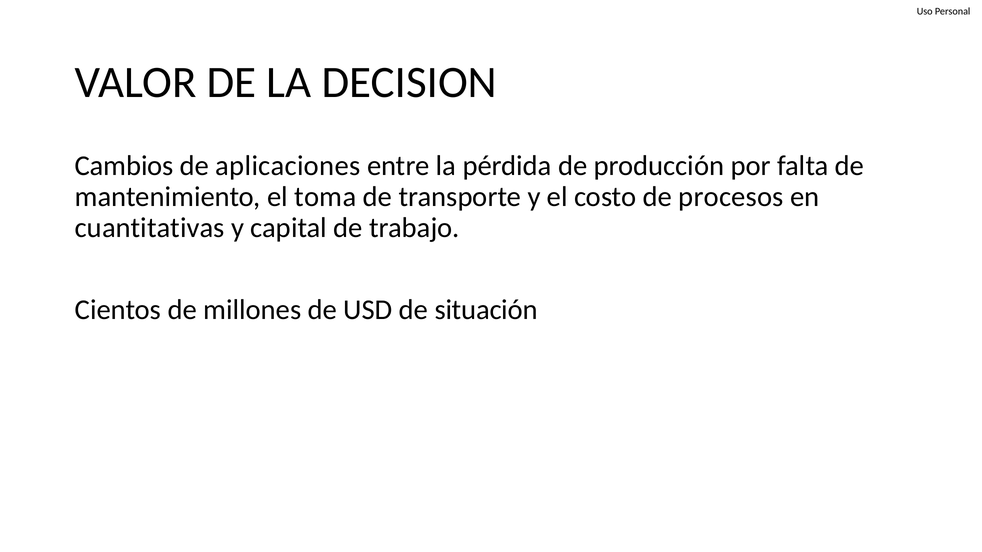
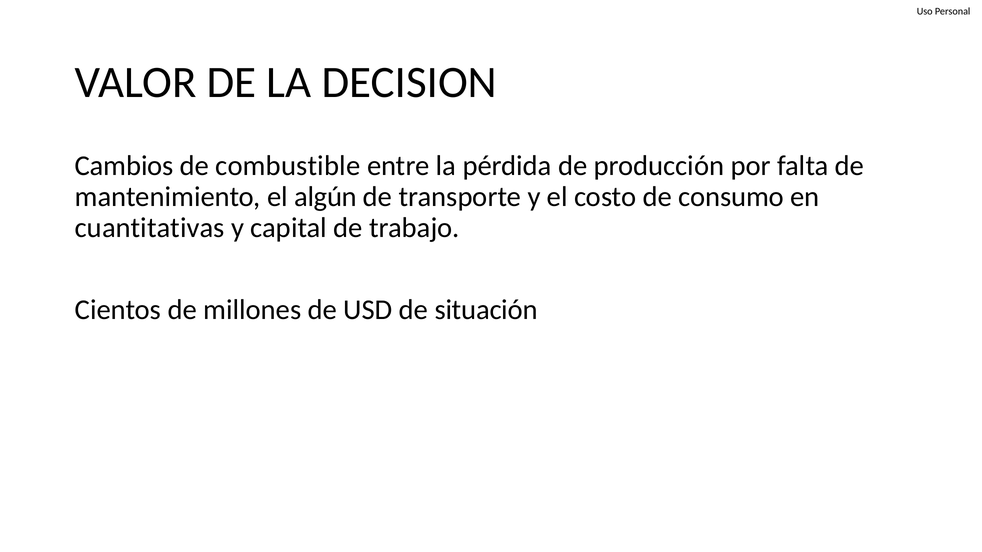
aplicaciones: aplicaciones -> combustible
toma: toma -> algún
procesos: procesos -> consumo
